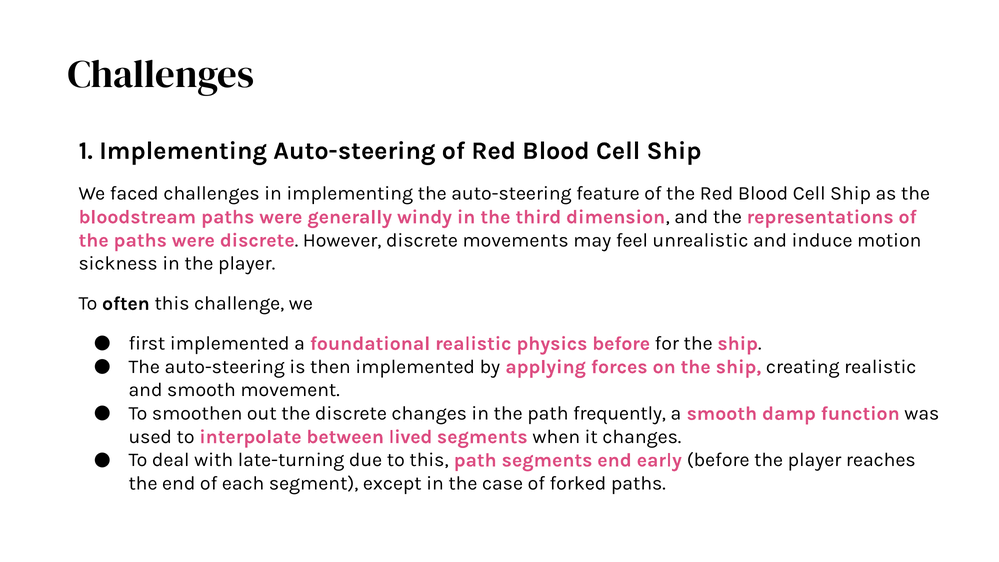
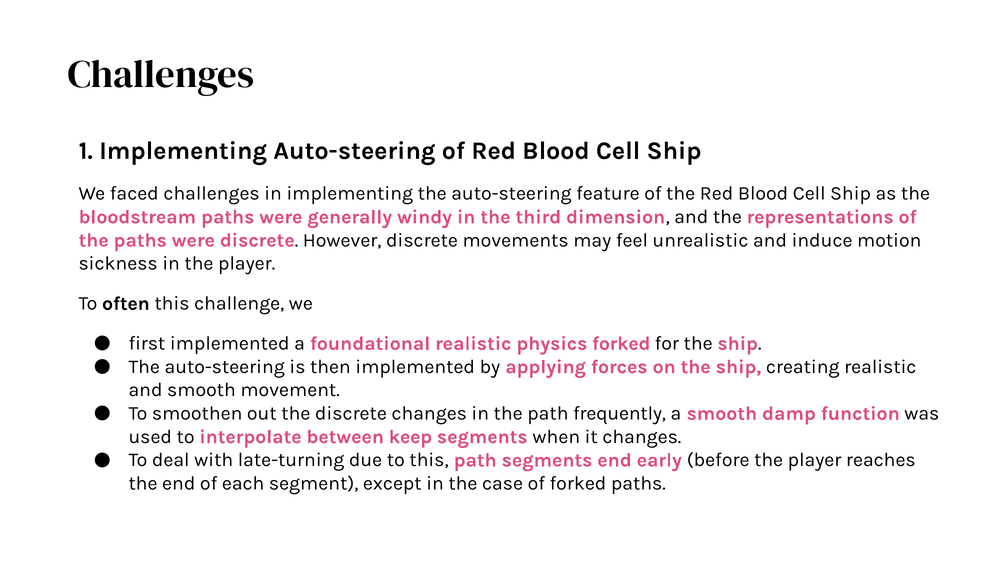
physics before: before -> forked
lived: lived -> keep
